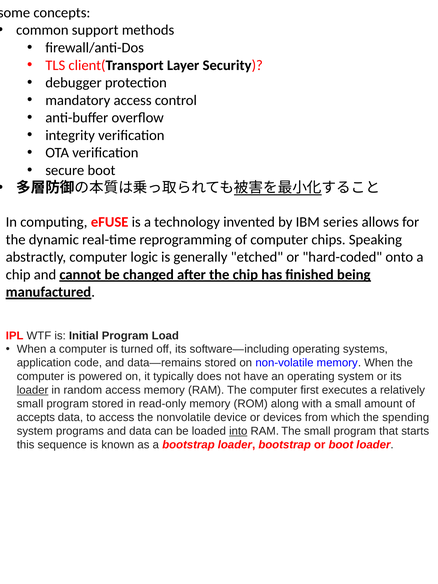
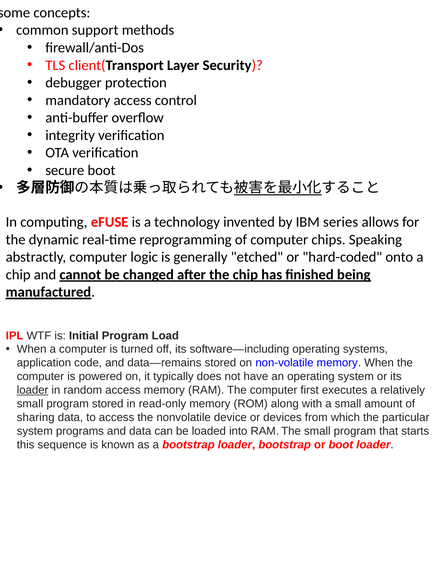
accepts: accepts -> sharing
spending: spending -> particular
into underline: present -> none
